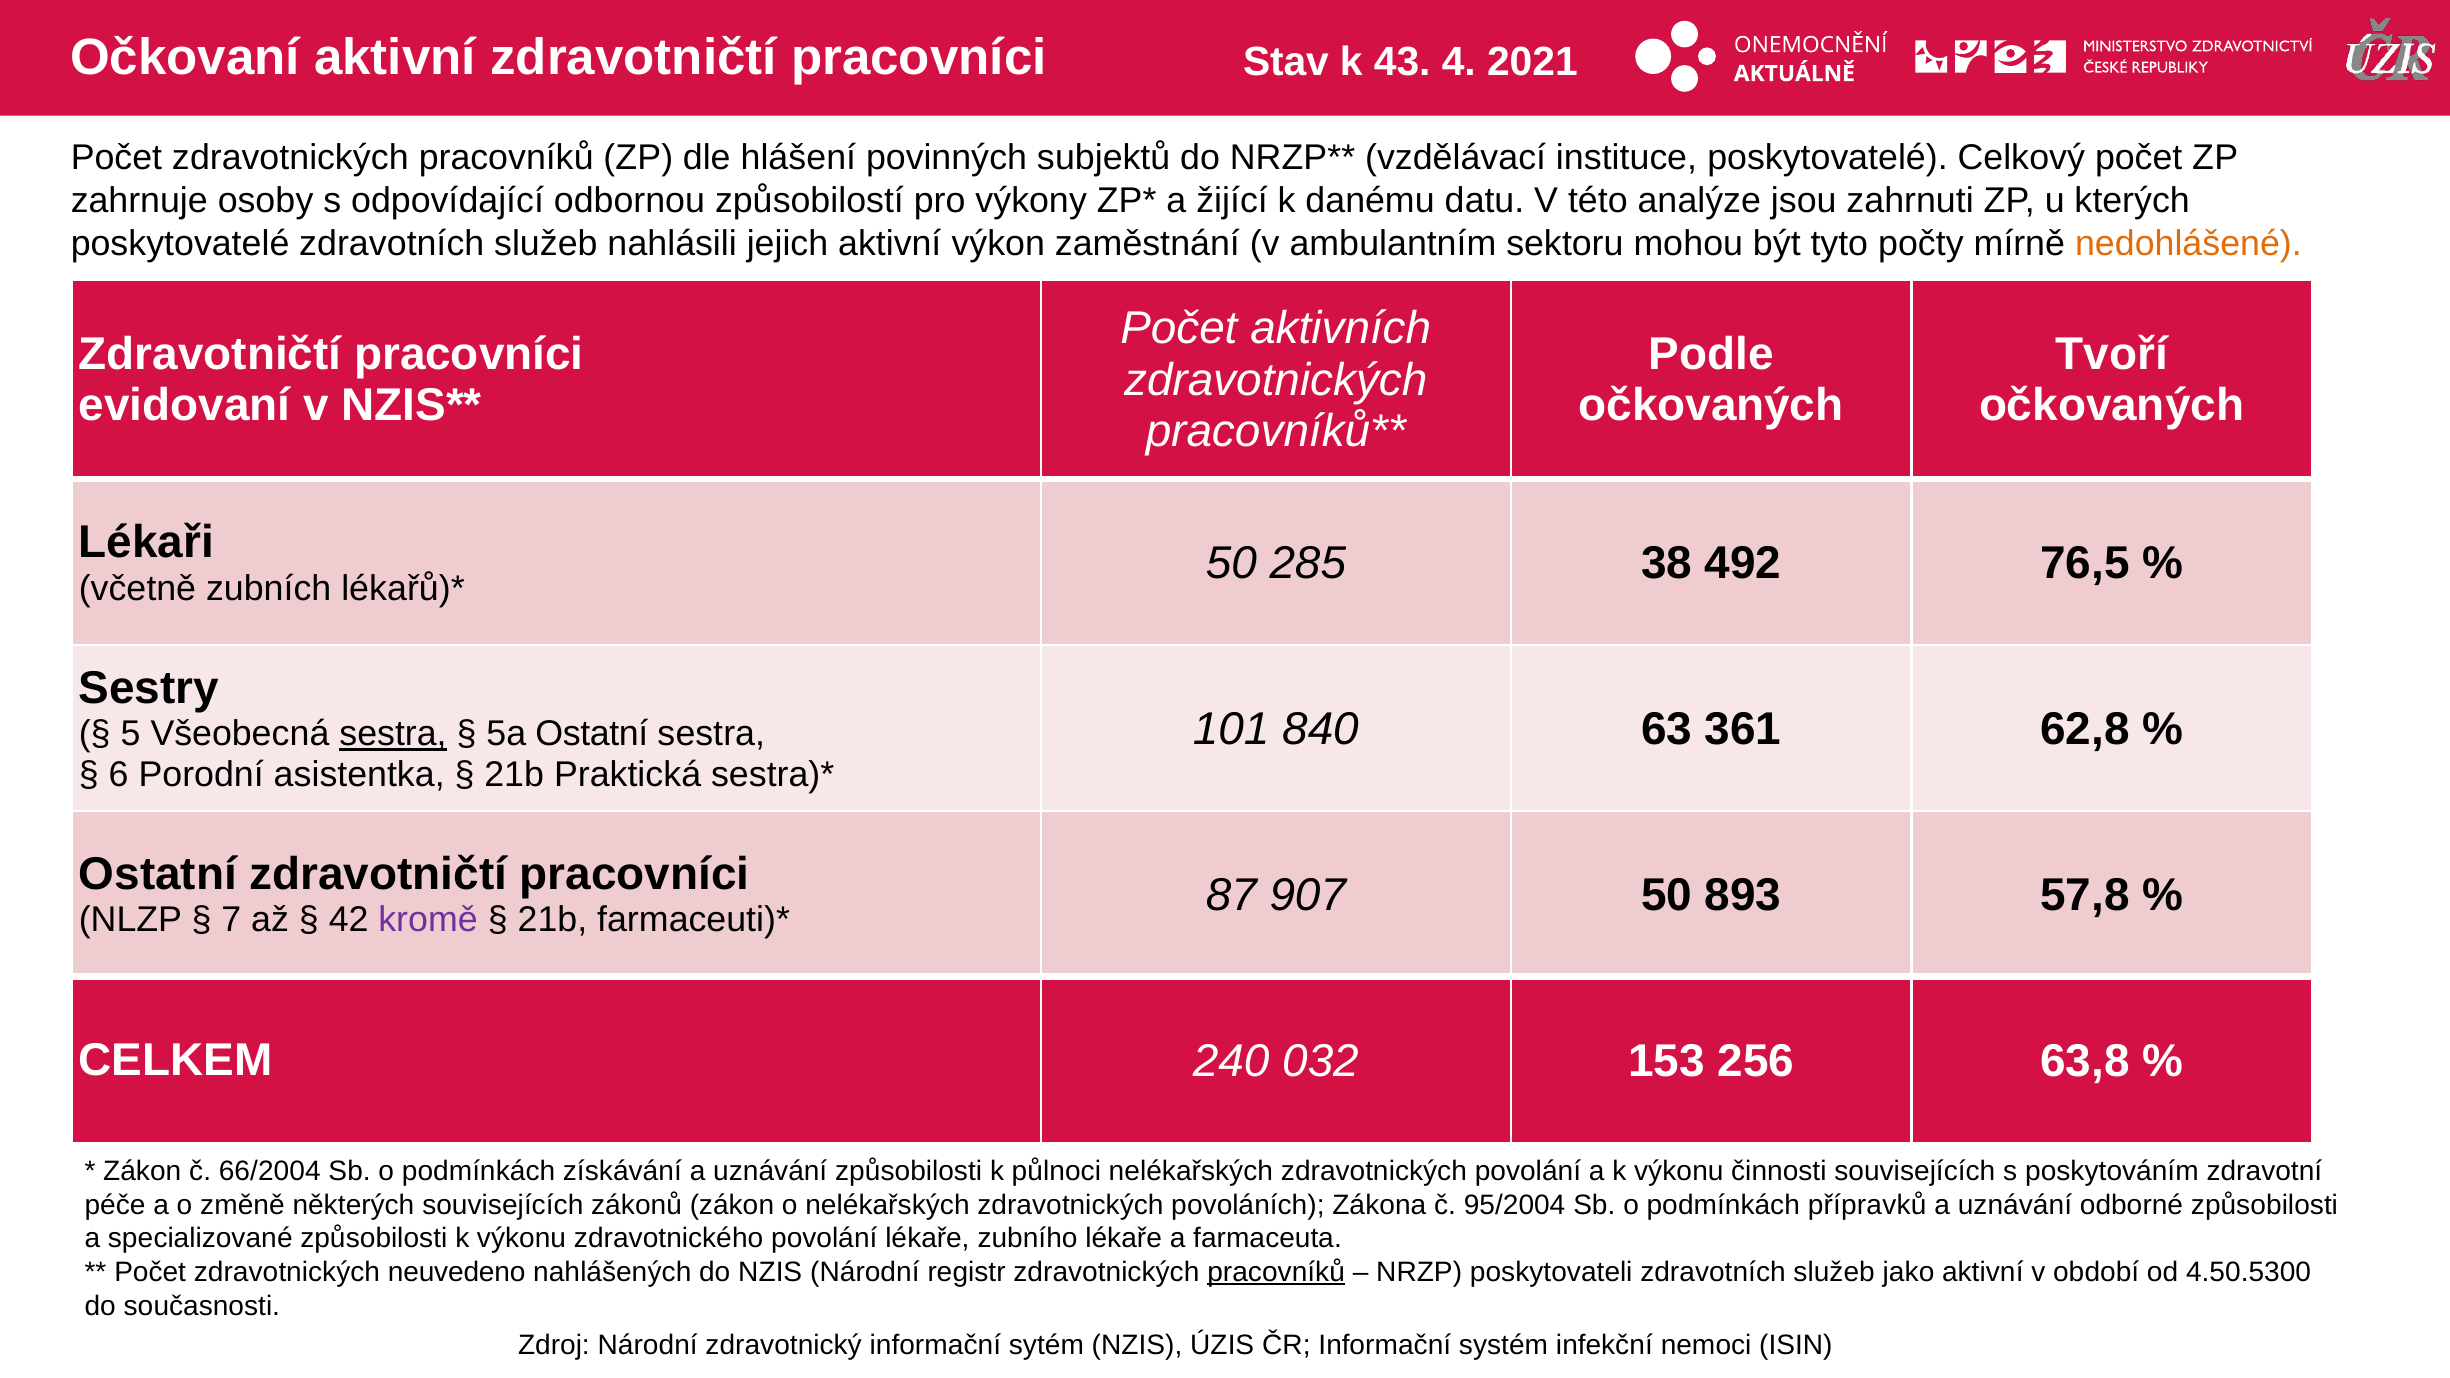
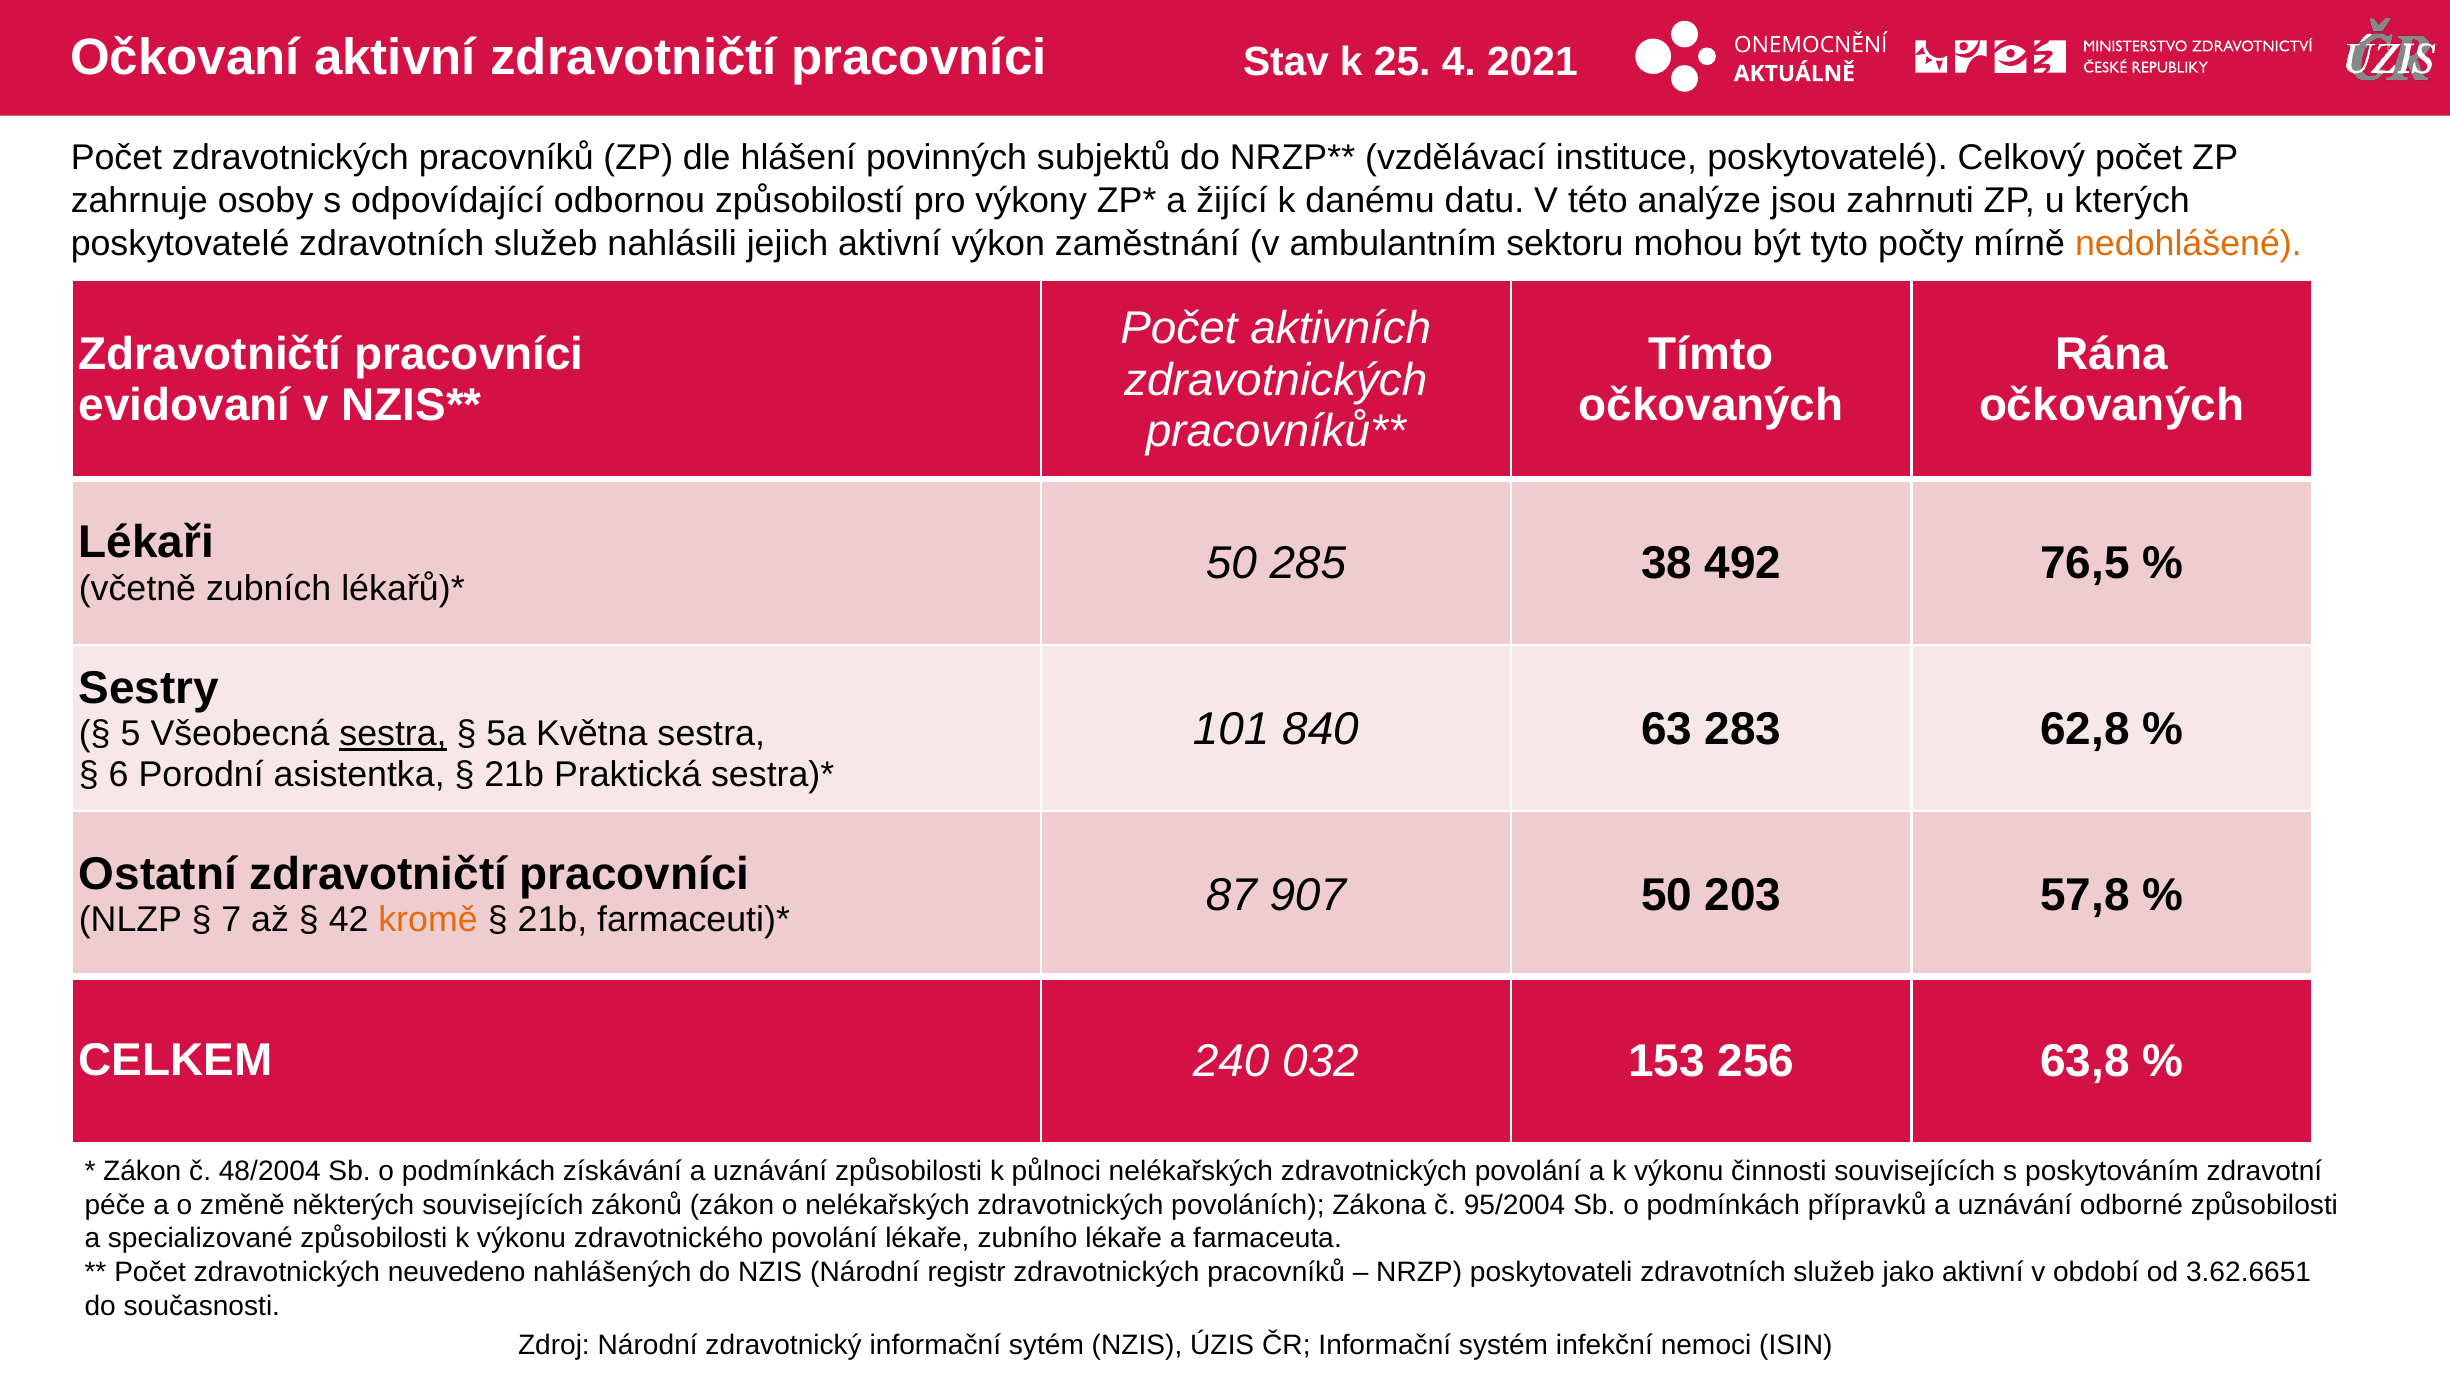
43: 43 -> 25
Podle: Podle -> Tímto
Tvoří: Tvoří -> Rána
361: 361 -> 283
5a Ostatní: Ostatní -> Května
893: 893 -> 203
kromě colour: purple -> orange
66/2004: 66/2004 -> 48/2004
pracovníků at (1276, 1272) underline: present -> none
4.50.5300: 4.50.5300 -> 3.62.6651
